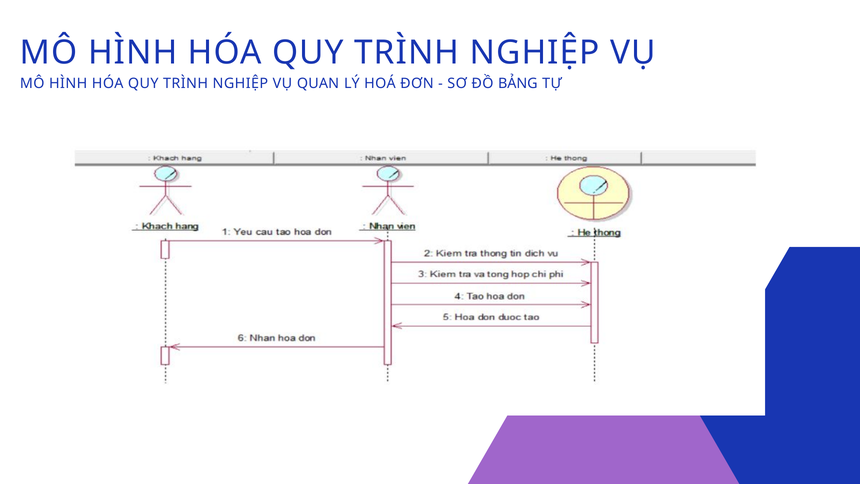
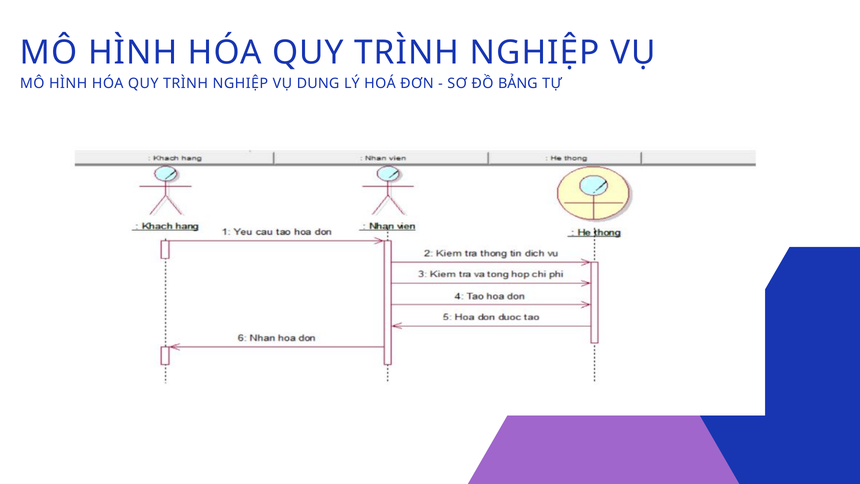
QUAN: QUAN -> DUNG
